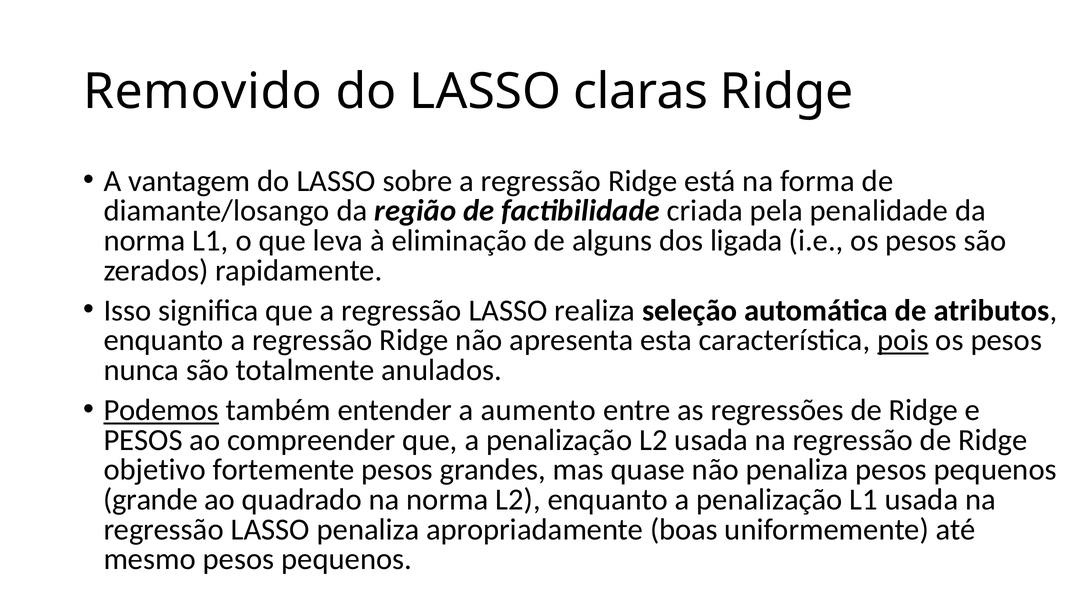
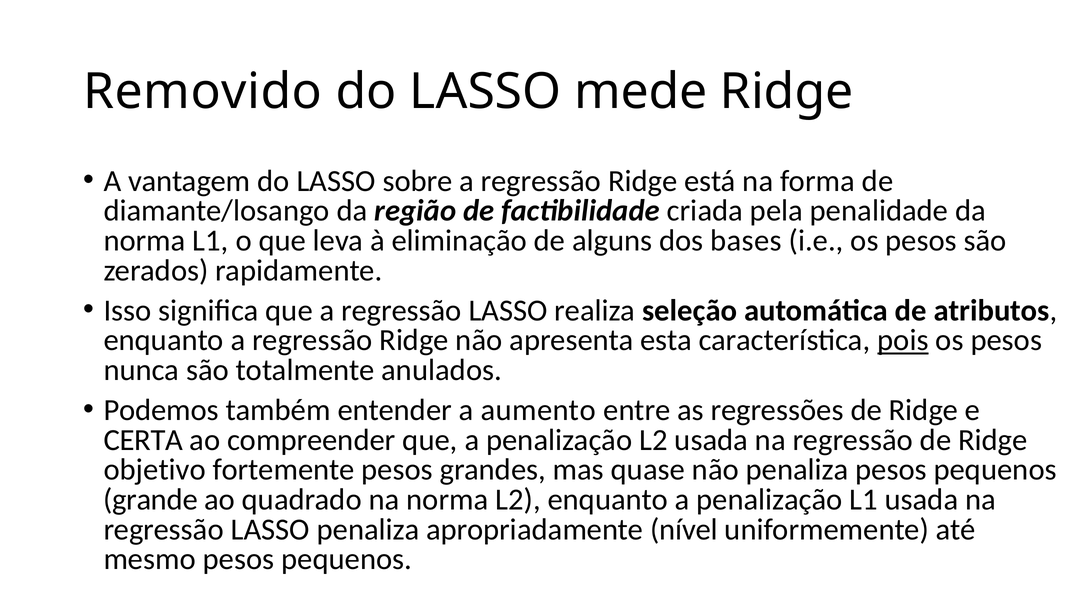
claras: claras -> mede
ligada: ligada -> bases
Podemos underline: present -> none
PESOS at (143, 440): PESOS -> CERTA
boas: boas -> nível
